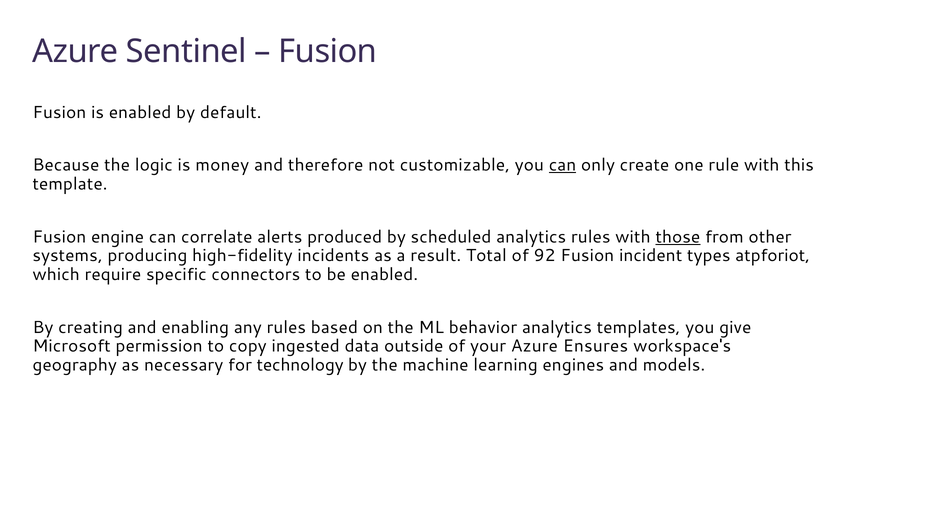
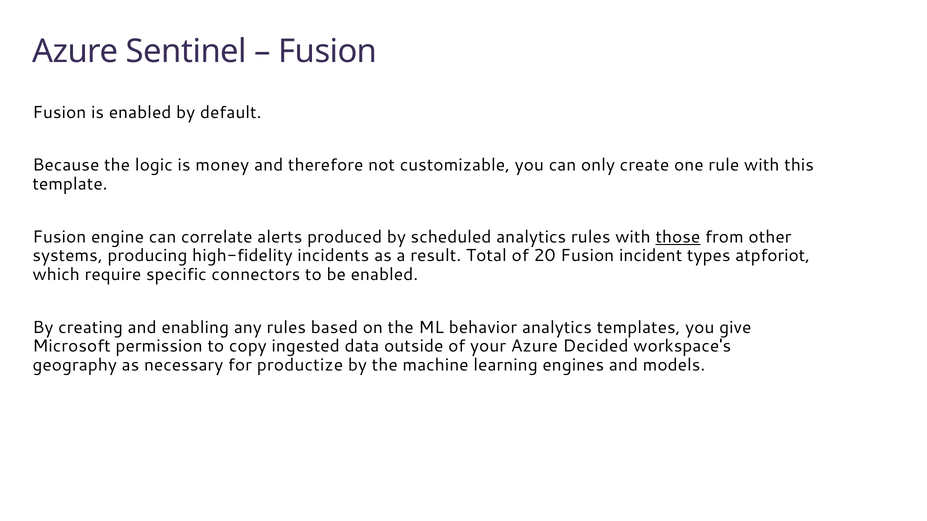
can at (563, 165) underline: present -> none
92: 92 -> 20
Ensures: Ensures -> Decided
technology: technology -> productize
